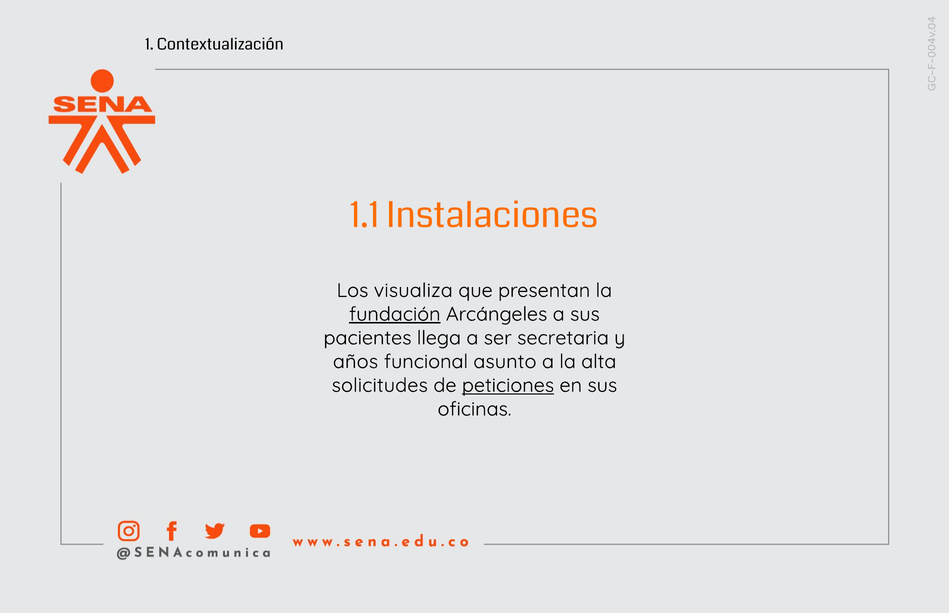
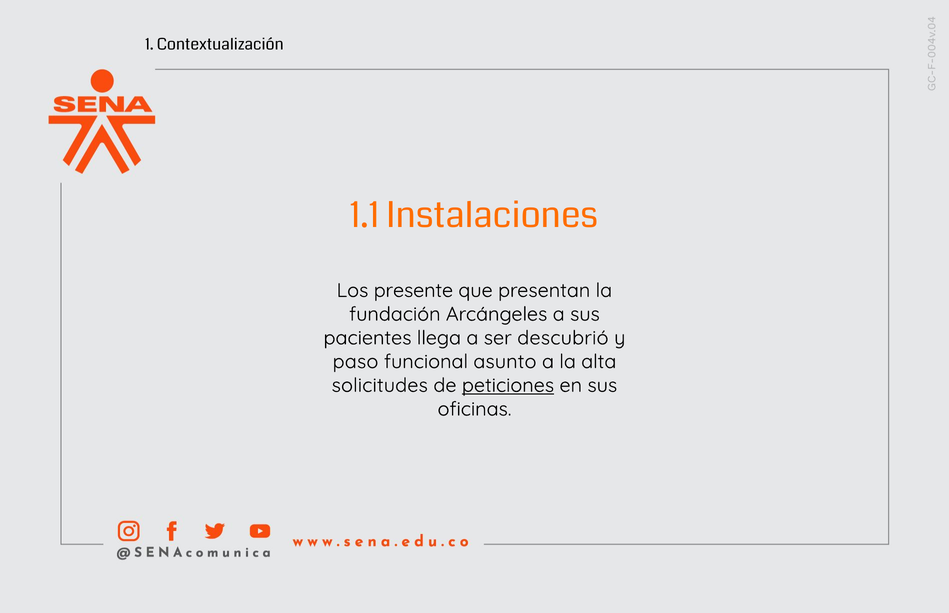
visualiza: visualiza -> presente
fundación underline: present -> none
secretaria: secretaria -> descubrió
años: años -> paso
